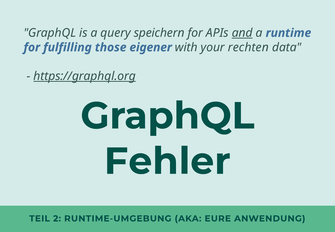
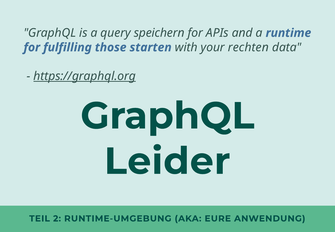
and underline: present -> none
eigener: eigener -> starten
Fehler: Fehler -> Leider
